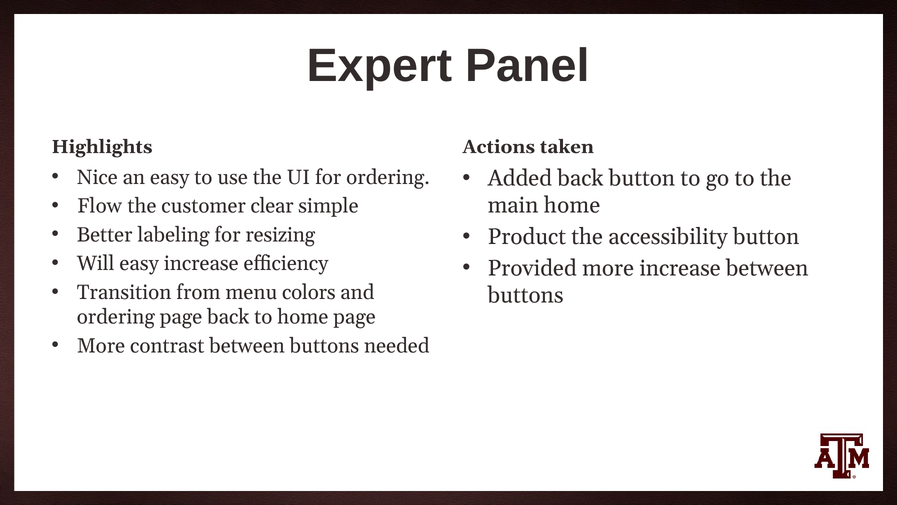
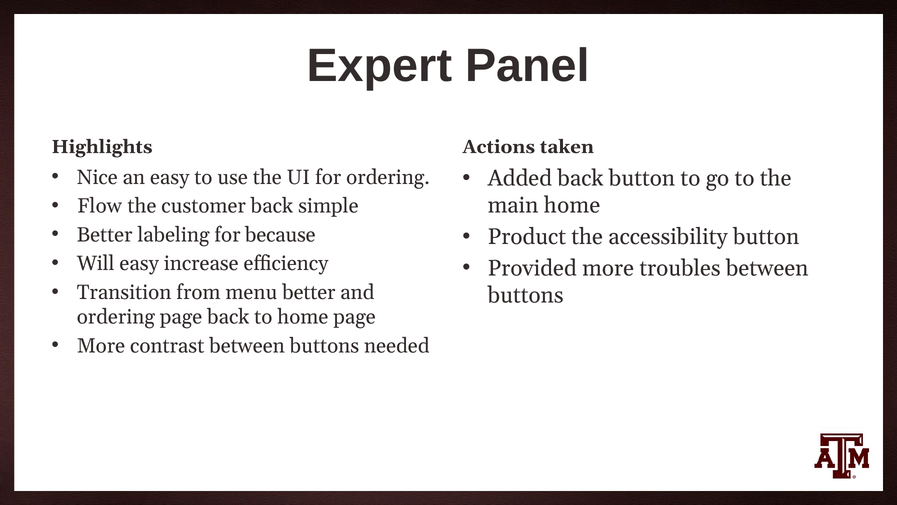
customer clear: clear -> back
resizing: resizing -> because
more increase: increase -> troubles
menu colors: colors -> better
